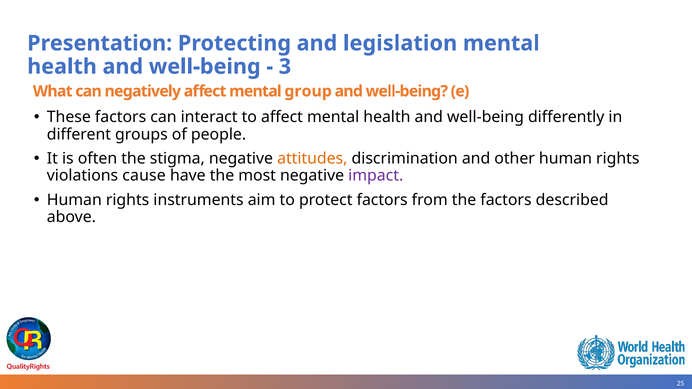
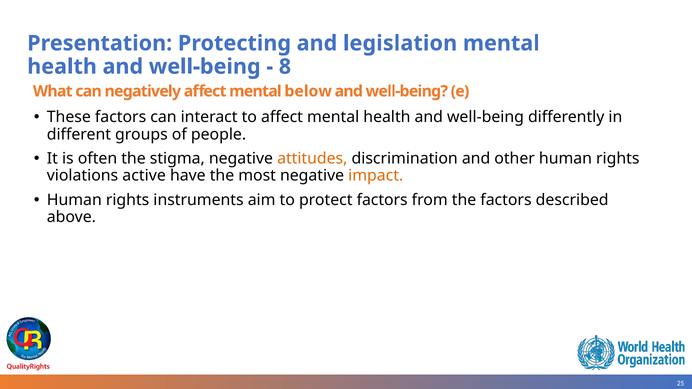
3: 3 -> 8
group: group -> below
cause: cause -> active
impact colour: purple -> orange
